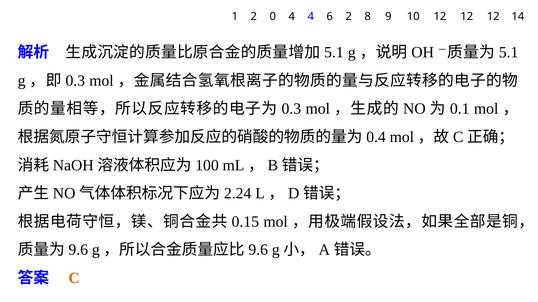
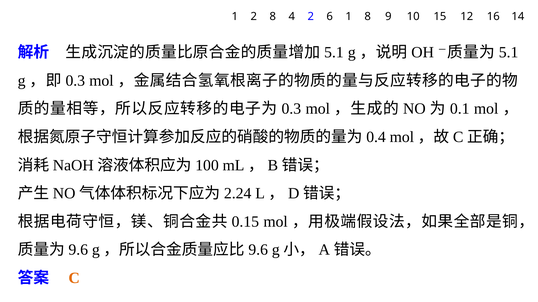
2 0: 0 -> 8
4 4: 4 -> 2
6 2: 2 -> 1
10 12: 12 -> 15
12 at (493, 16): 12 -> 16
